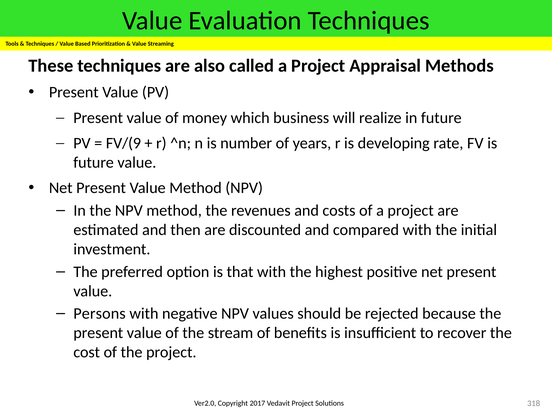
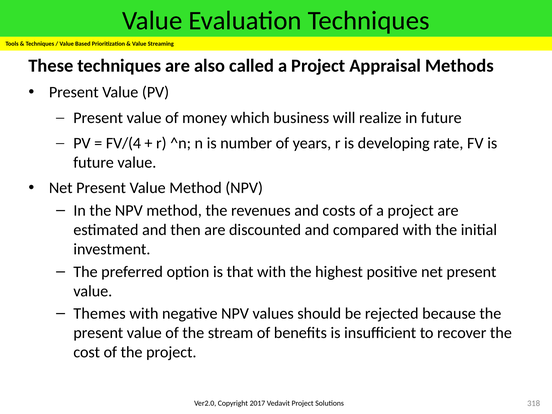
FV/(9: FV/(9 -> FV/(4
Persons: Persons -> Themes
